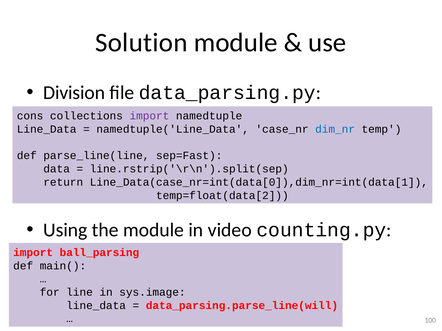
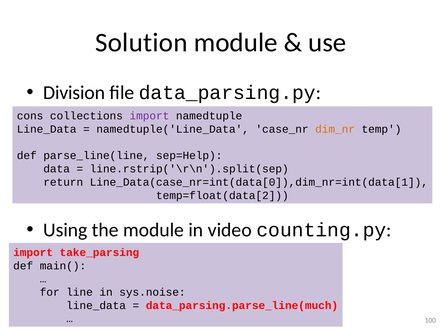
dim_nr colour: blue -> orange
sep=Fast: sep=Fast -> sep=Help
ball_parsing: ball_parsing -> take_parsing
sys.image: sys.image -> sys.noise
data_parsing.parse_line(will: data_parsing.parse_line(will -> data_parsing.parse_line(much
